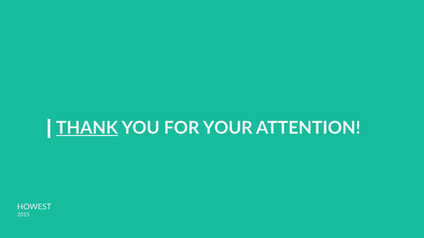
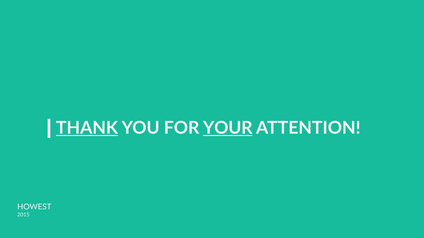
YOUR underline: none -> present
